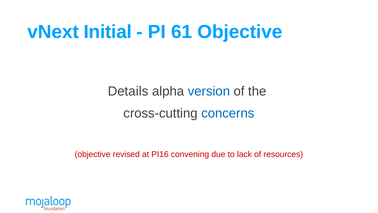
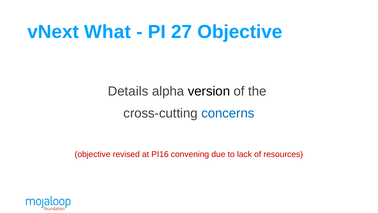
Initial: Initial -> What
61: 61 -> 27
version colour: blue -> black
